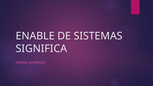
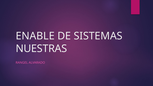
SIGNIFICA: SIGNIFICA -> NUESTRAS
